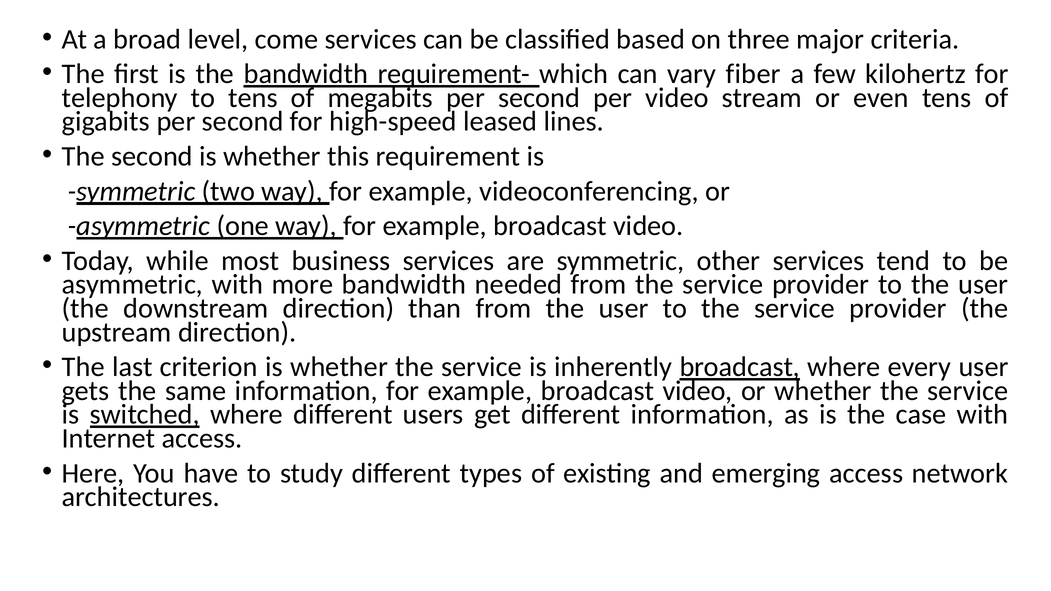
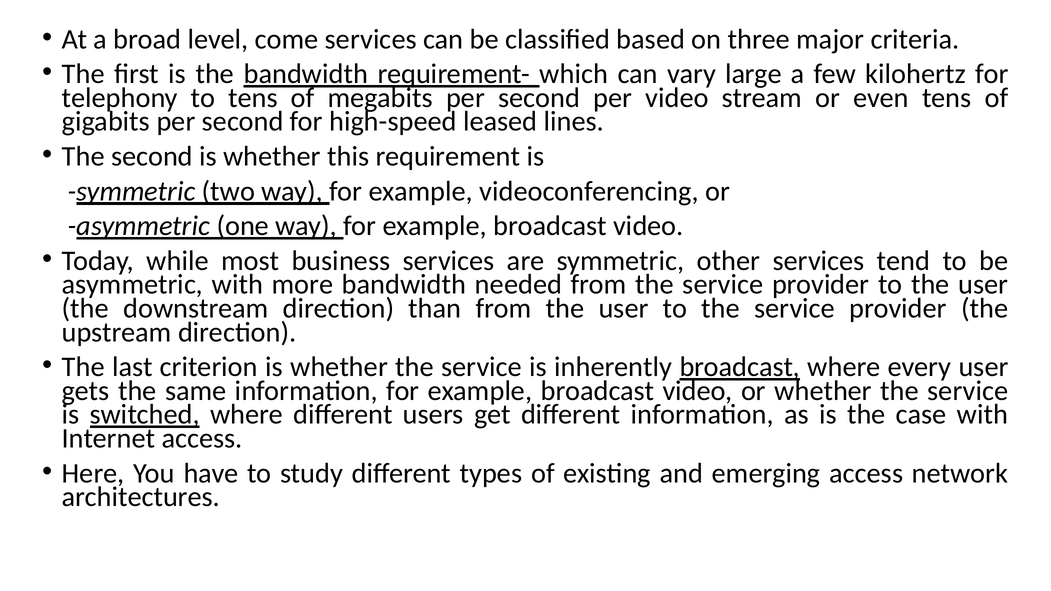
fiber: fiber -> large
